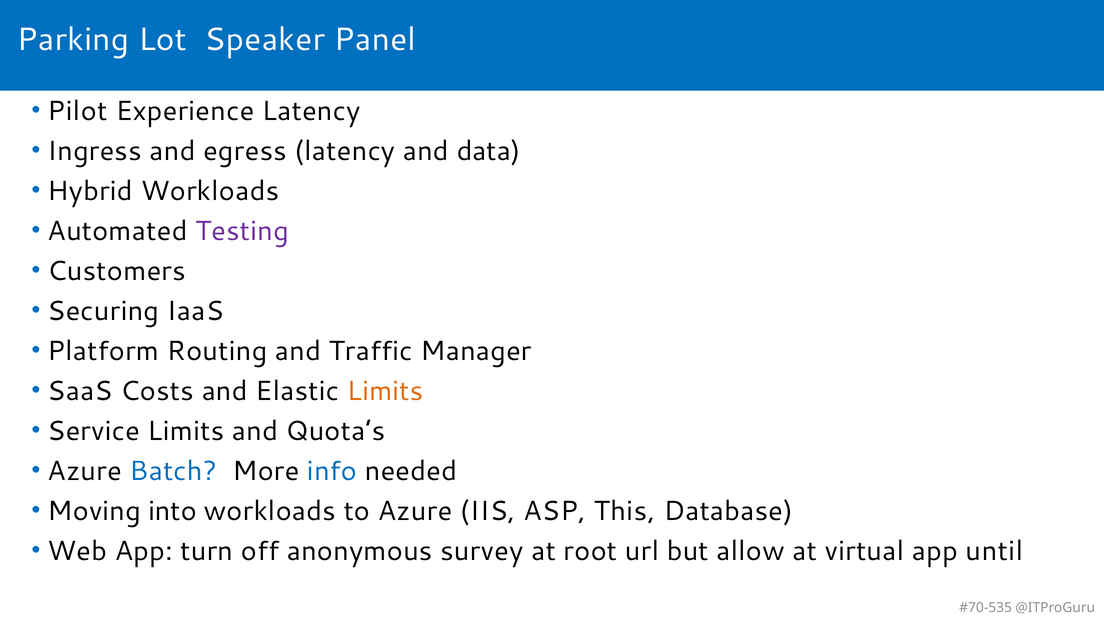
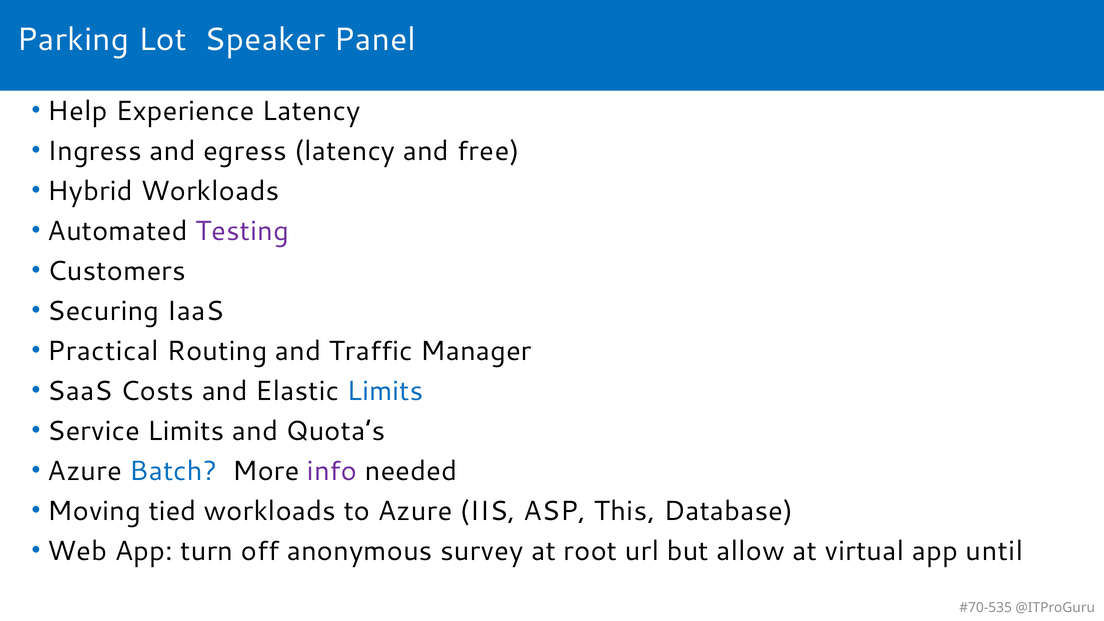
Pilot: Pilot -> Help
data: data -> free
Platform: Platform -> Practical
Limits at (385, 391) colour: orange -> blue
info colour: blue -> purple
into: into -> tied
